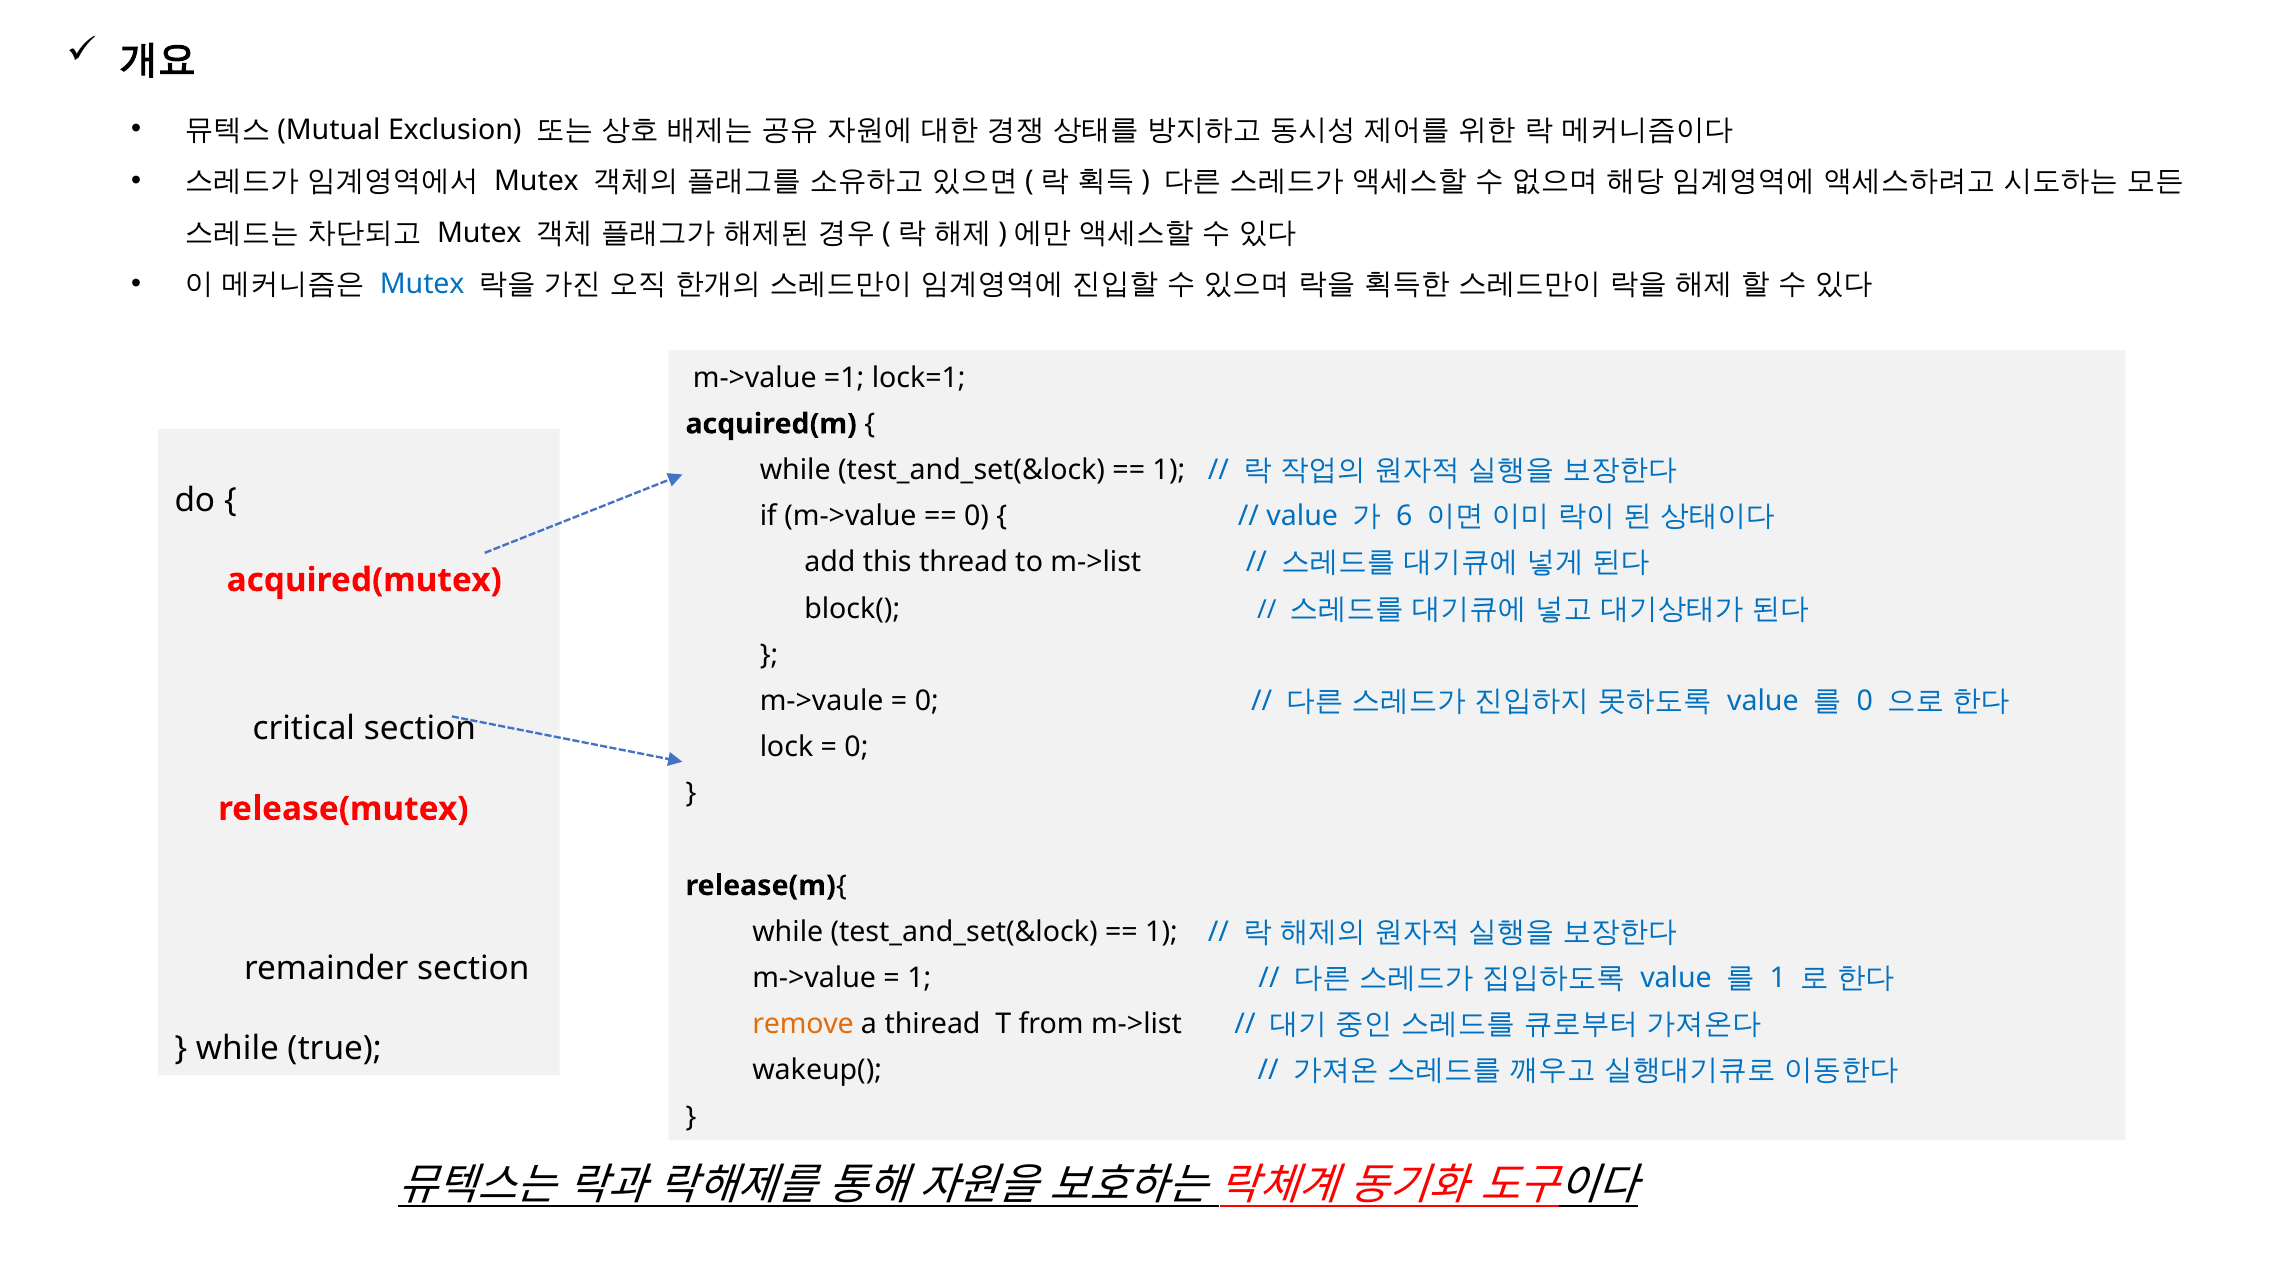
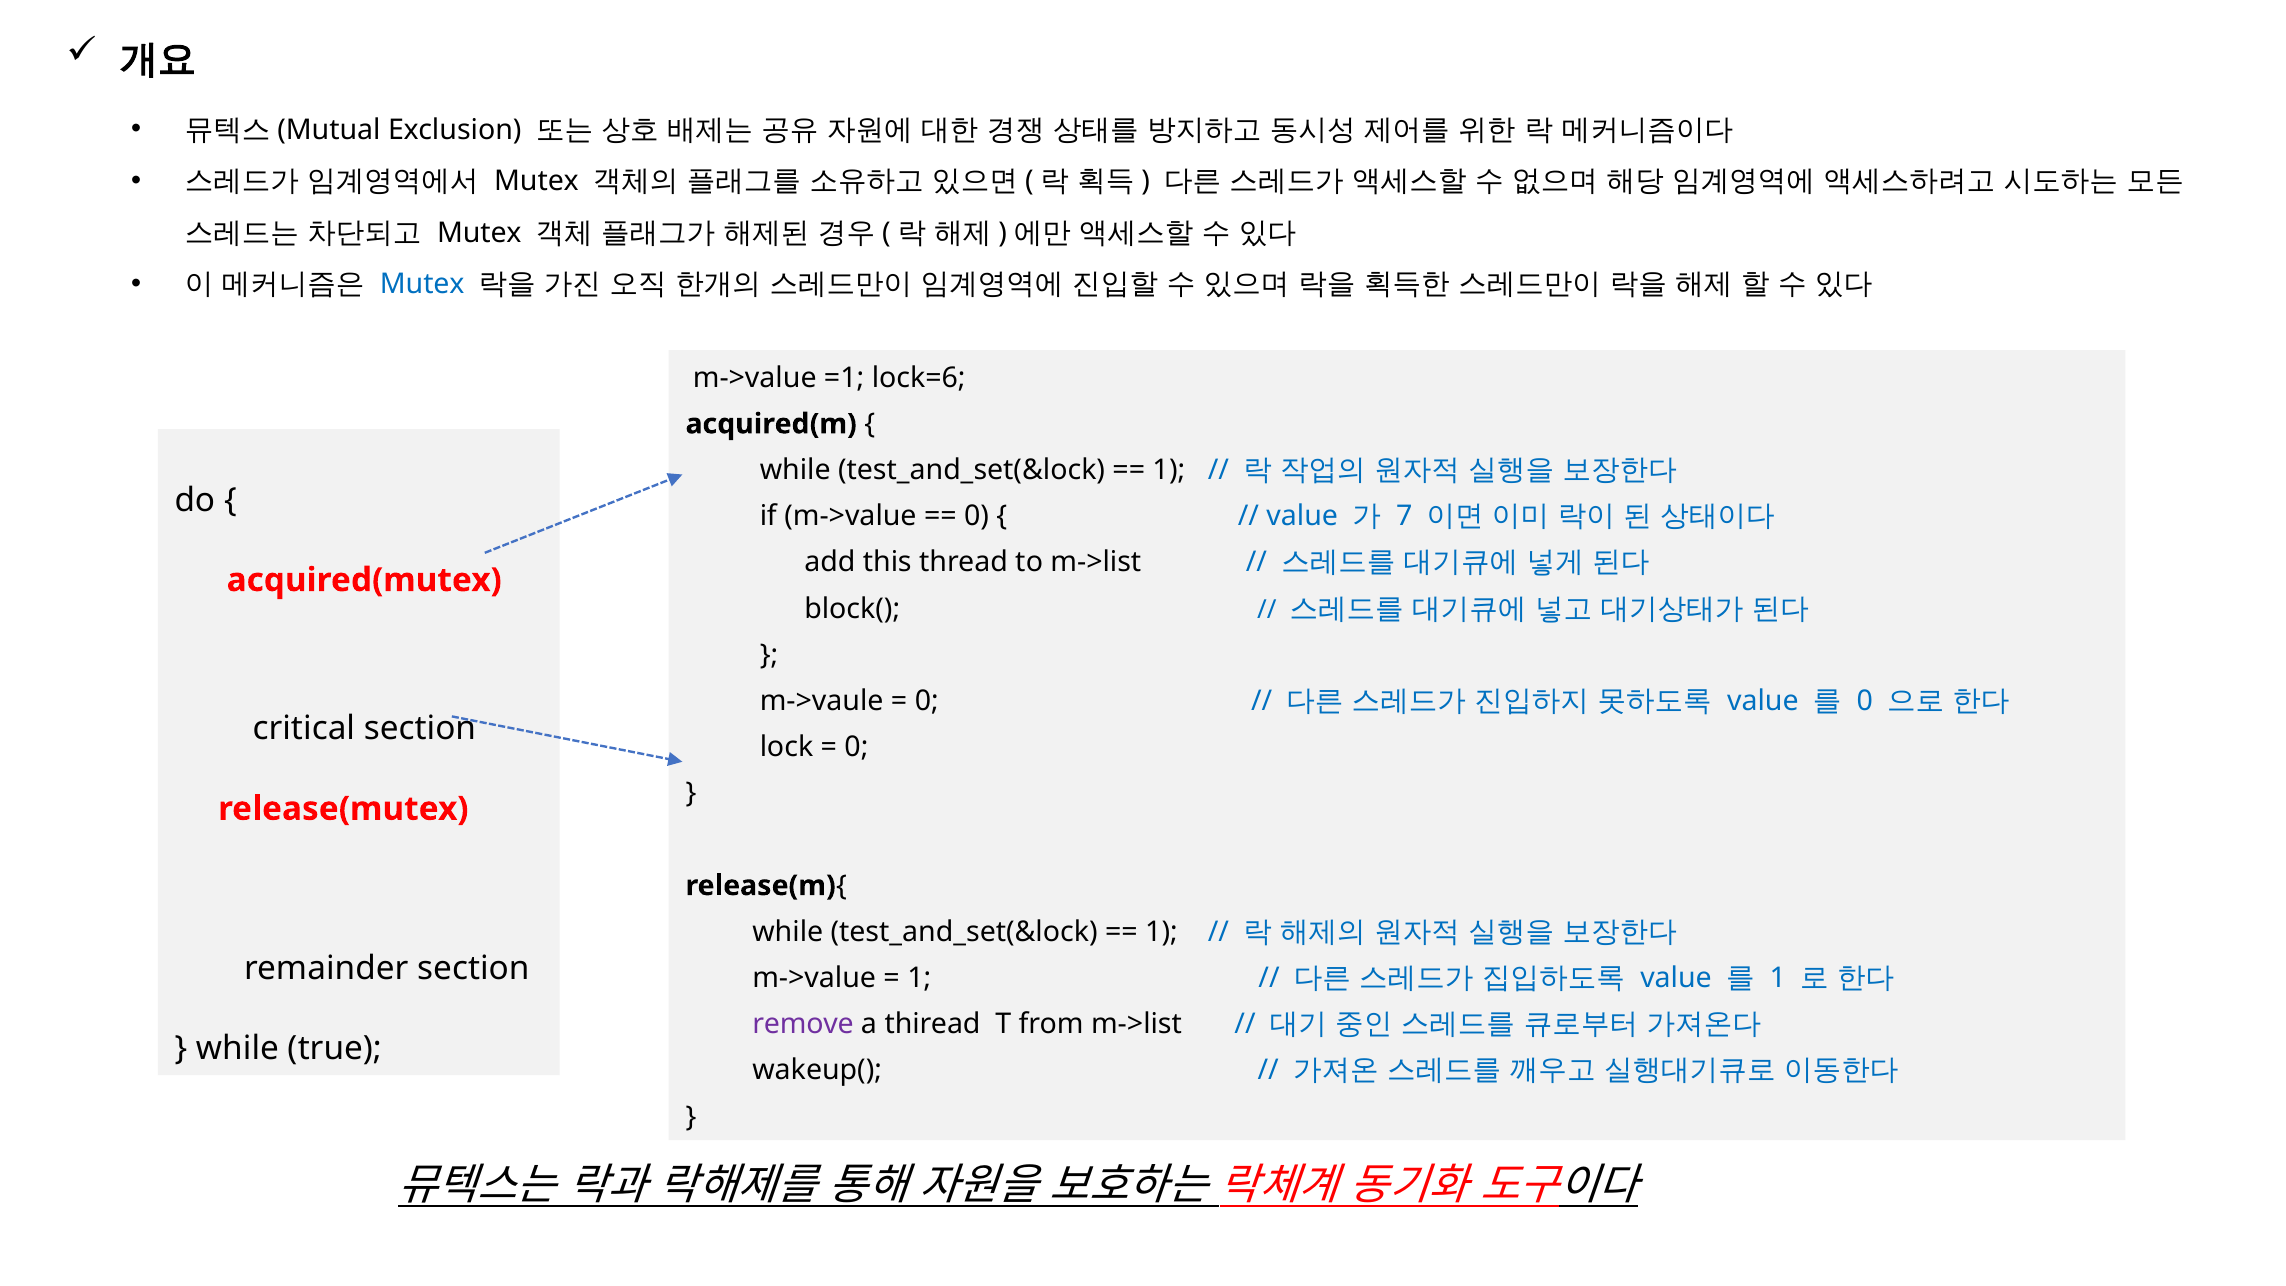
lock=1: lock=1 -> lock=6
6: 6 -> 7
remove colour: orange -> purple
